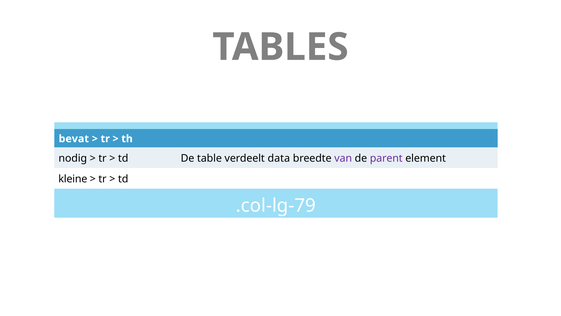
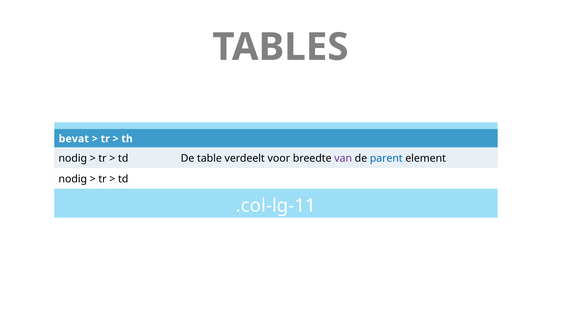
data: data -> voor
parent colour: purple -> blue
kleine at (73, 179): kleine -> nodig
.col-lg-79: .col-lg-79 -> .col-lg-11
